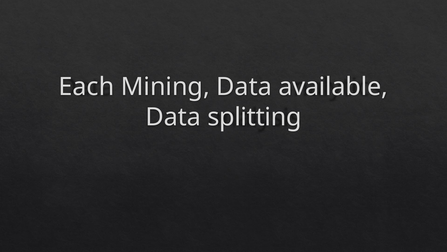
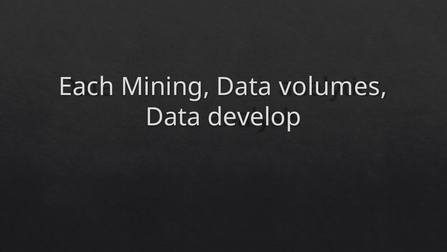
available: available -> volumes
splitting: splitting -> develop
